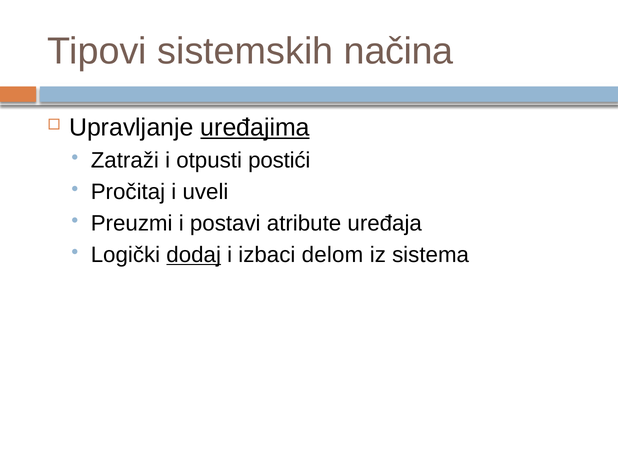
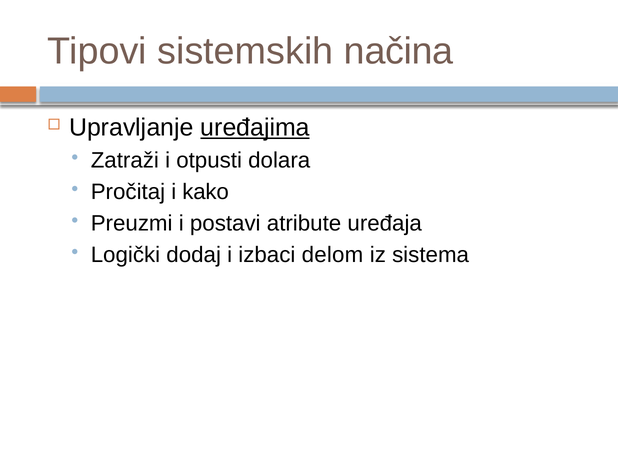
postići: postići -> dolara
uveli: uveli -> kako
dodaj underline: present -> none
